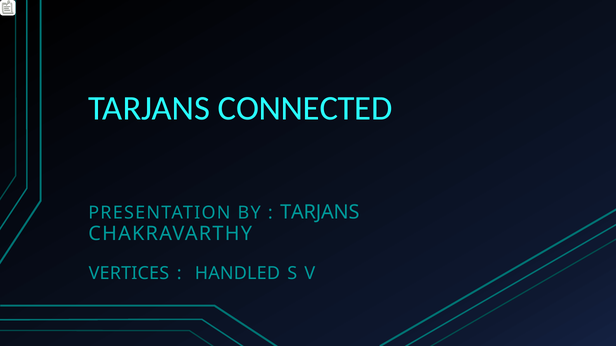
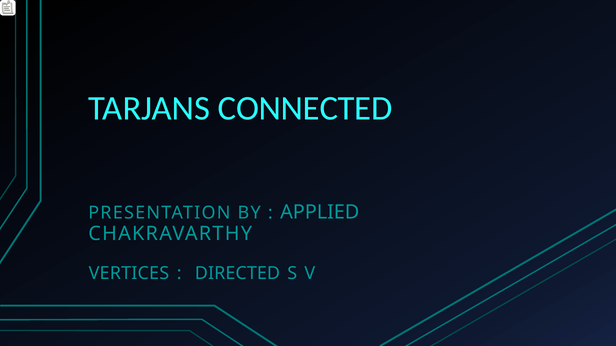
TARJANS at (320, 212): TARJANS -> APPLIED
HANDLED: HANDLED -> DIRECTED
